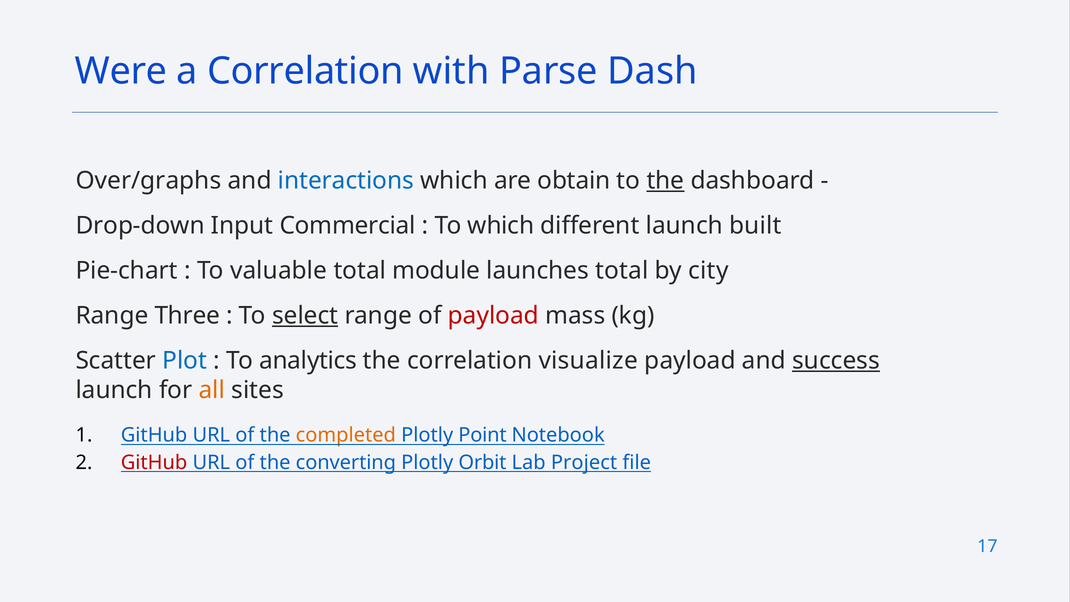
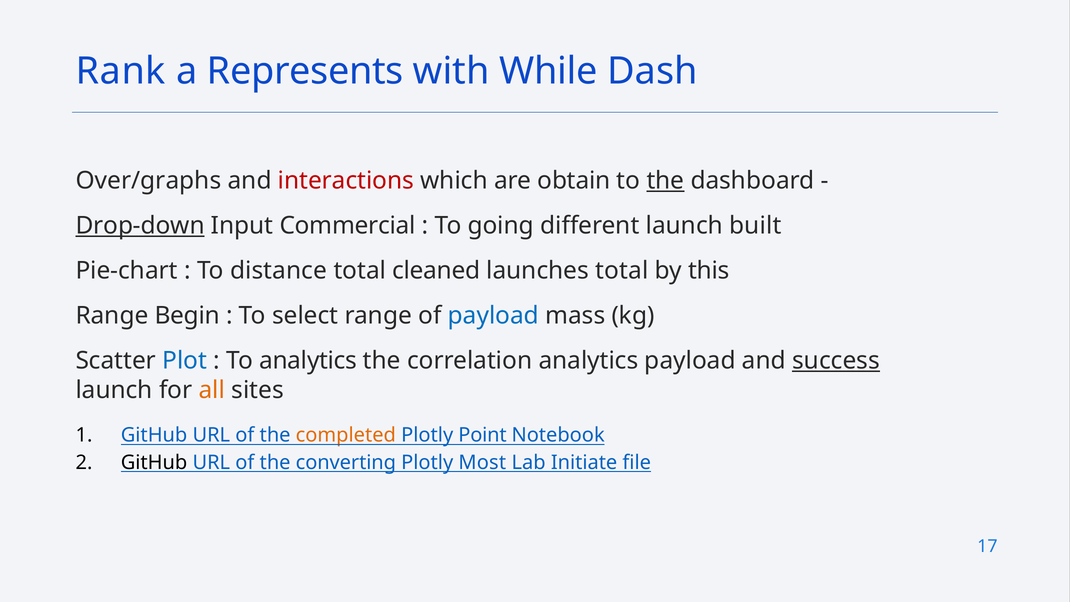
Were: Were -> Rank
a Correlation: Correlation -> Represents
Parse: Parse -> While
interactions colour: blue -> red
Drop-down underline: none -> present
To which: which -> going
valuable: valuable -> distance
module: module -> cleaned
city: city -> this
Three: Three -> Begin
select underline: present -> none
payload at (493, 316) colour: red -> blue
correlation visualize: visualize -> analytics
GitHub at (154, 462) colour: red -> black
Orbit: Orbit -> Most
Project: Project -> Initiate
